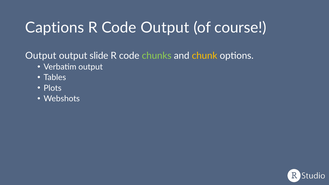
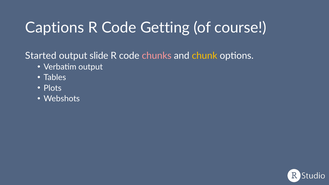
Code Output: Output -> Getting
Output at (41, 56): Output -> Started
chunks colour: light green -> pink
